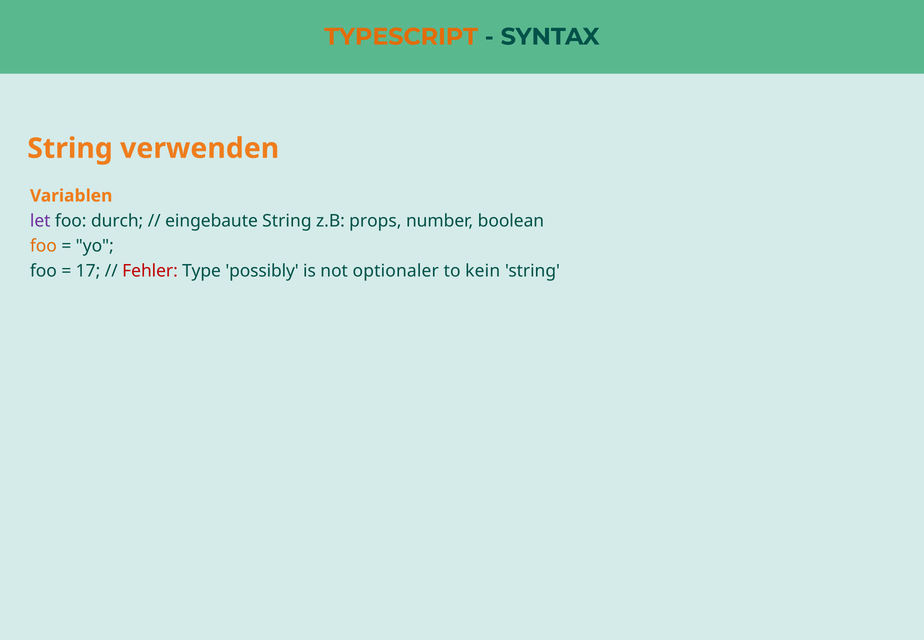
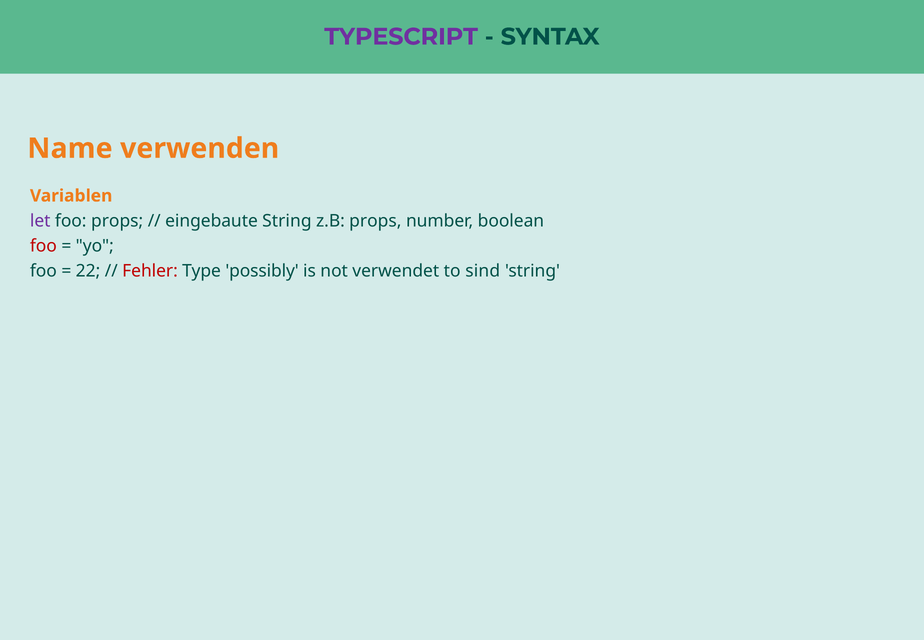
TYPESCRIPT colour: orange -> purple
String at (70, 148): String -> Name
foo durch: durch -> props
foo at (43, 246) colour: orange -> red
17: 17 -> 22
optionaler: optionaler -> verwendet
kein: kein -> sind
